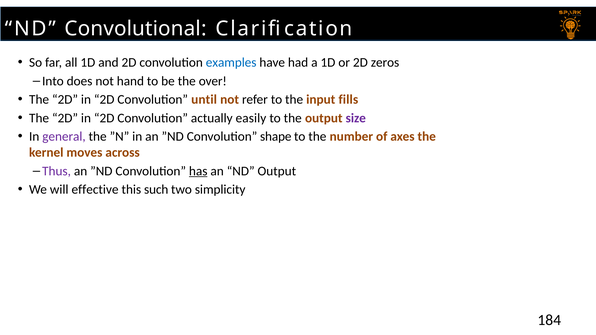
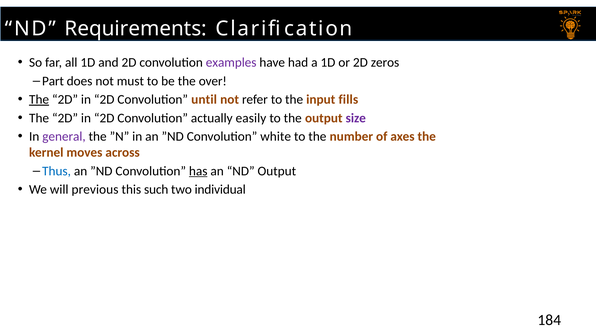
Convolutional: Convolutional -> Requirements
examples colour: blue -> purple
Into: Into -> Part
hand: hand -> must
The at (39, 100) underline: none -> present
shape: shape -> white
Thus colour: purple -> blue
effective: effective -> previous
simplicity: simplicity -> individual
